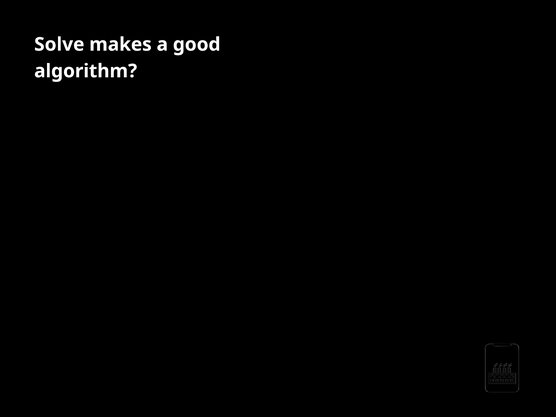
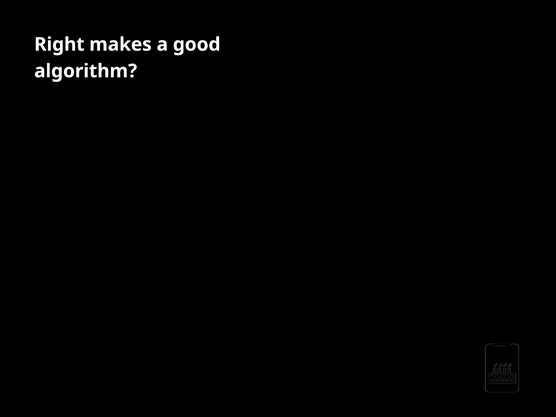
Solve: Solve -> Right
